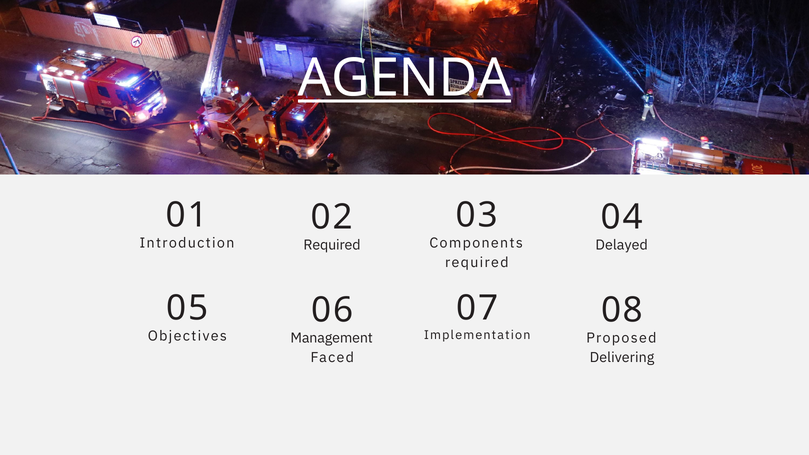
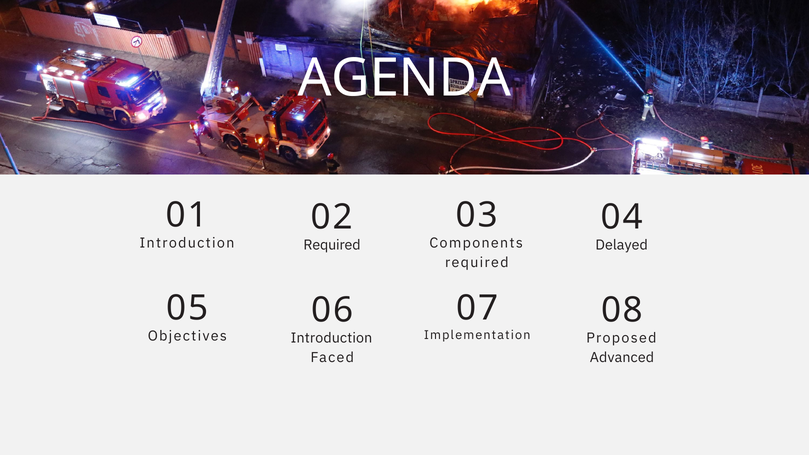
AGENDA underline: present -> none
Management at (332, 338): Management -> Introduction
Delivering: Delivering -> Advanced
